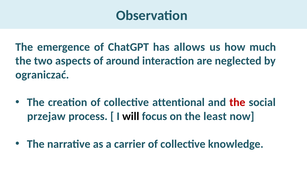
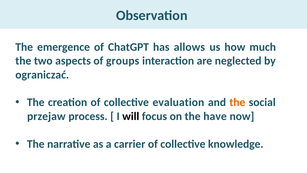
around: around -> groups
attentional: attentional -> evaluation
the at (237, 102) colour: red -> orange
least: least -> have
